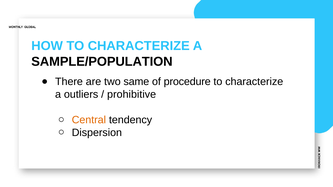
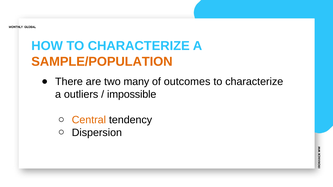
SAMPLE/POPULATION colour: black -> orange
same: same -> many
procedure: procedure -> outcomes
prohibitive: prohibitive -> impossible
